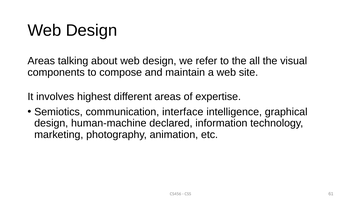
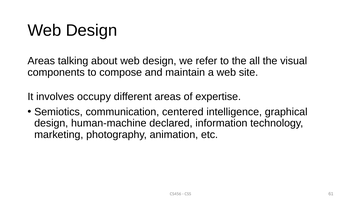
highest: highest -> occupy
interface: interface -> centered
